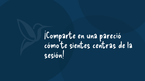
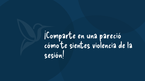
centras: centras -> violencia
